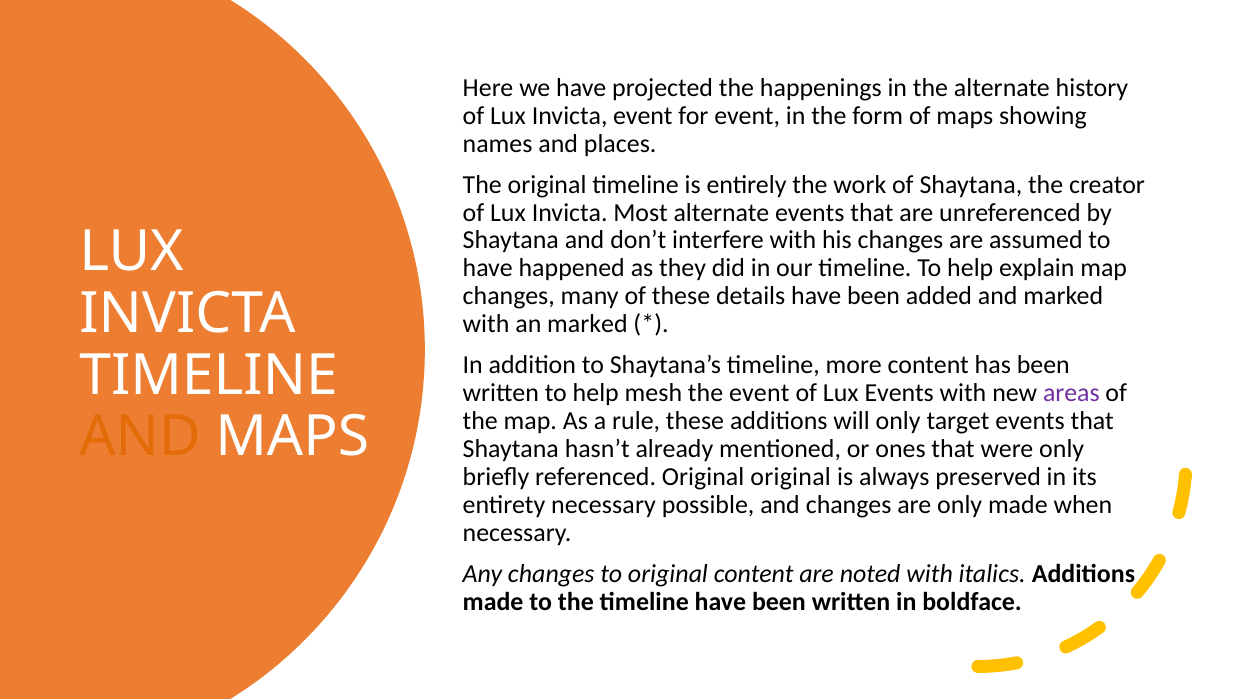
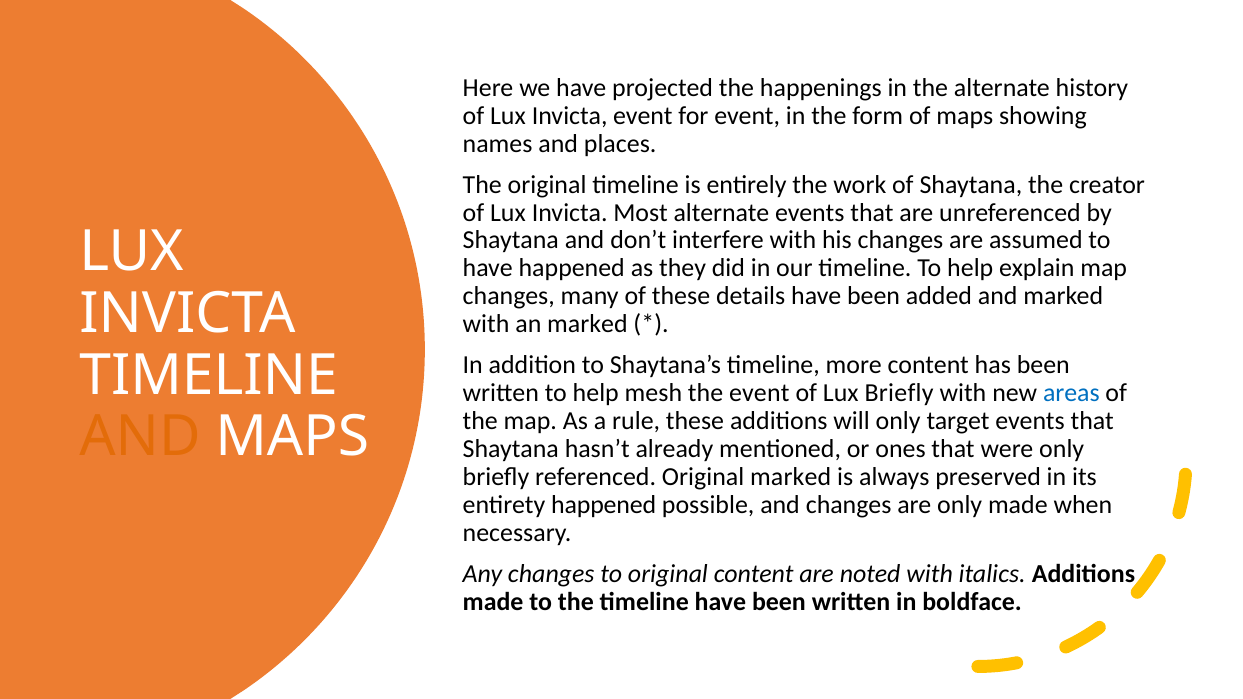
Lux Events: Events -> Briefly
areas colour: purple -> blue
Original original: original -> marked
entirety necessary: necessary -> happened
